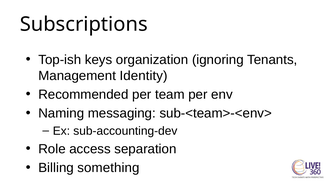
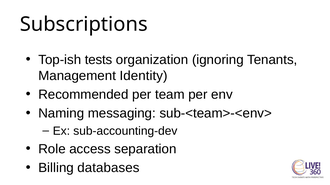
keys: keys -> tests
something: something -> databases
